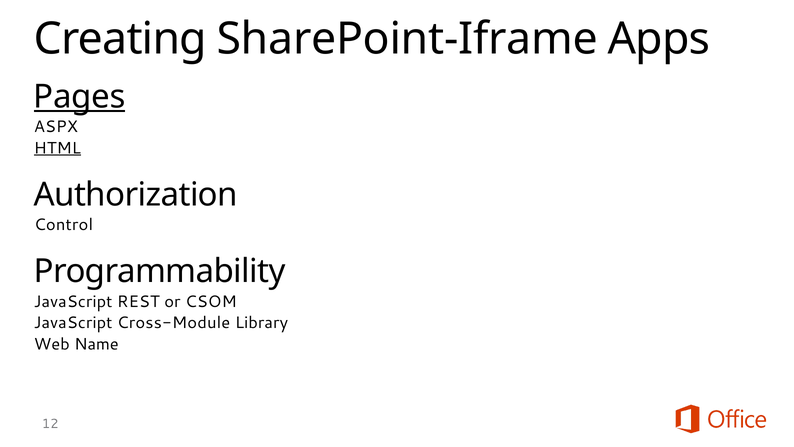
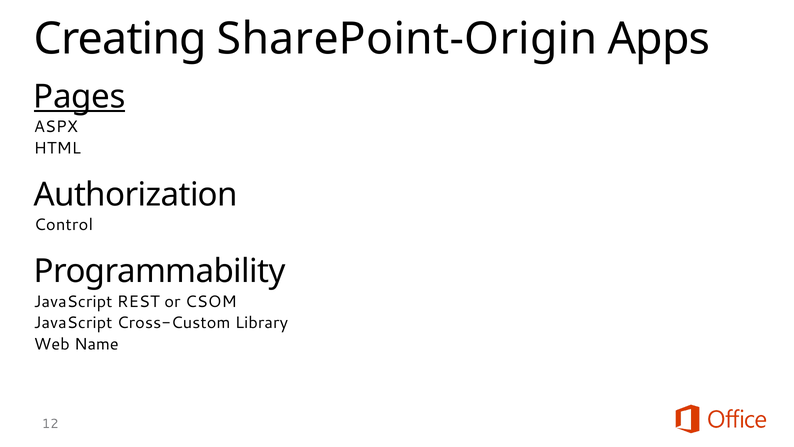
SharePoint-Iframe: SharePoint-Iframe -> SharePoint-Origin
HTML underline: present -> none
Cross-Module: Cross-Module -> Cross-Custom
